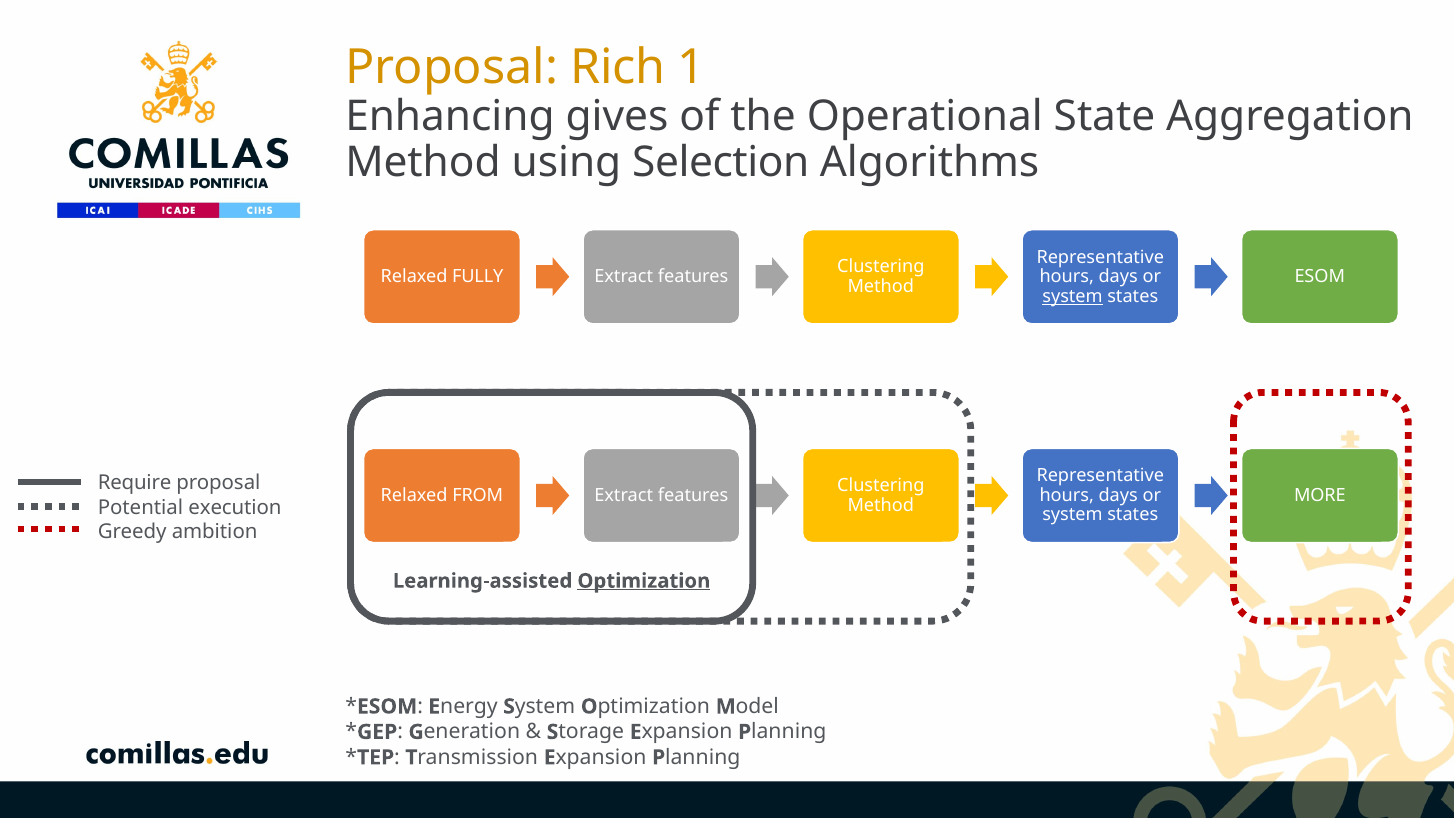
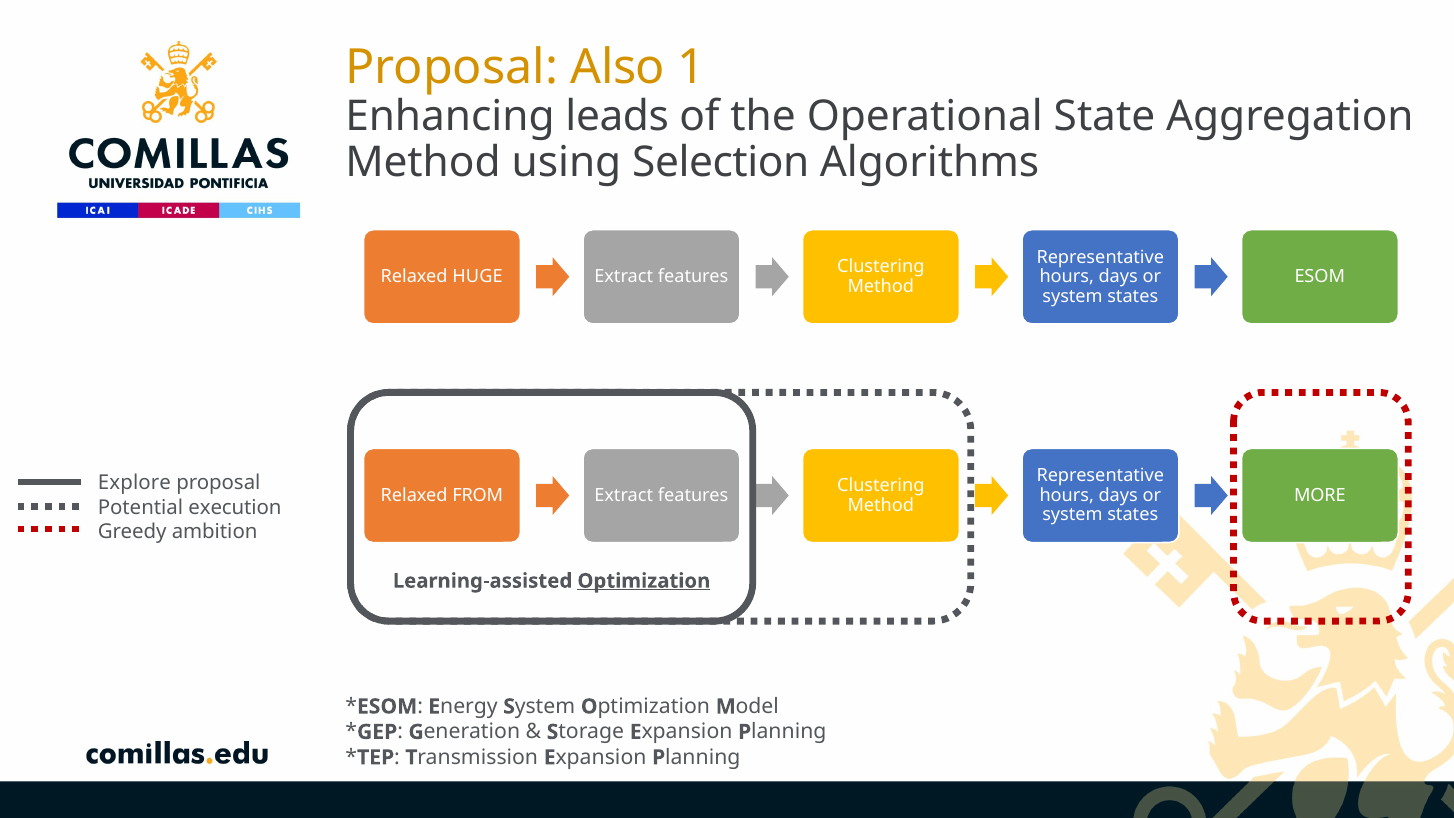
Rich: Rich -> Also
gives: gives -> leads
FULLY: FULLY -> HUGE
system at (1073, 296) underline: present -> none
Require: Require -> Explore
